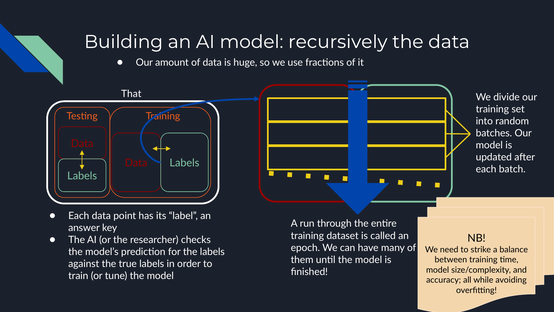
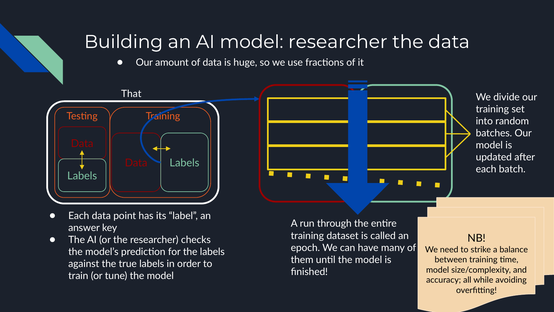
model recursively: recursively -> researcher
